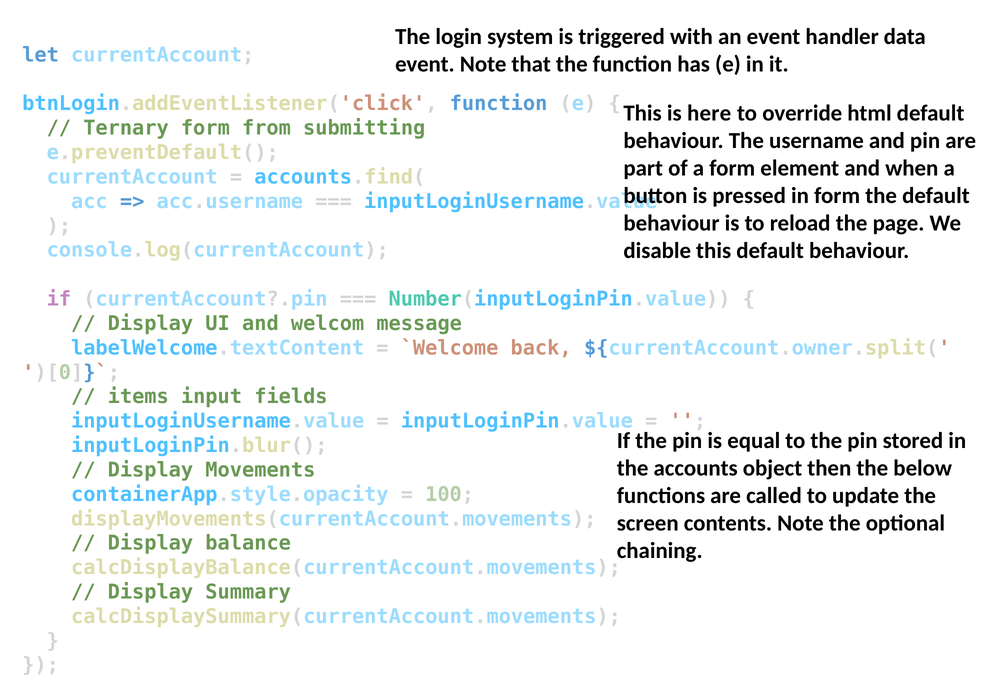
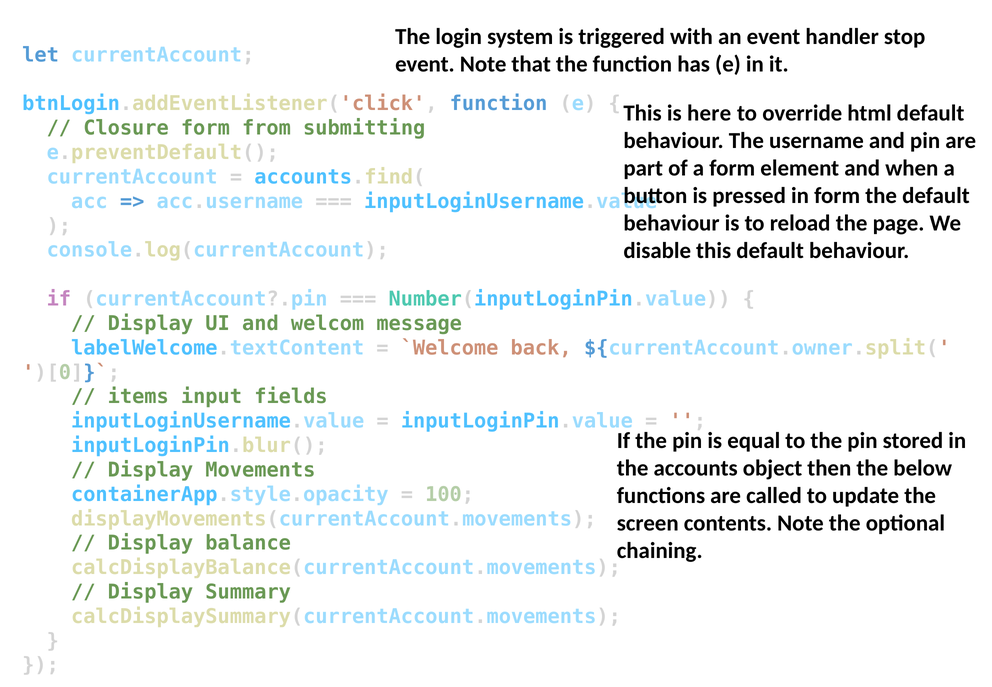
data: data -> stop
Ternary: Ternary -> Closure
